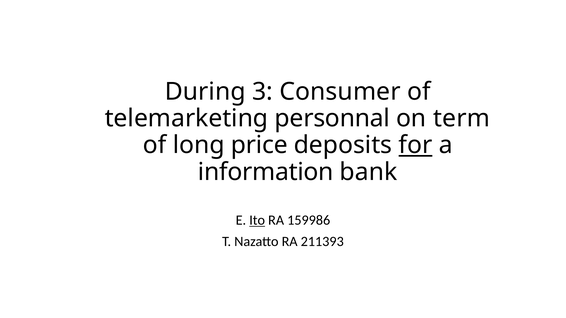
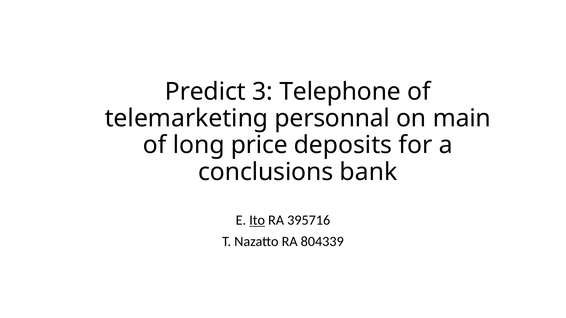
During: During -> Predict
Consumer: Consumer -> Telephone
term: term -> main
for underline: present -> none
information: information -> conclusions
159986: 159986 -> 395716
211393: 211393 -> 804339
